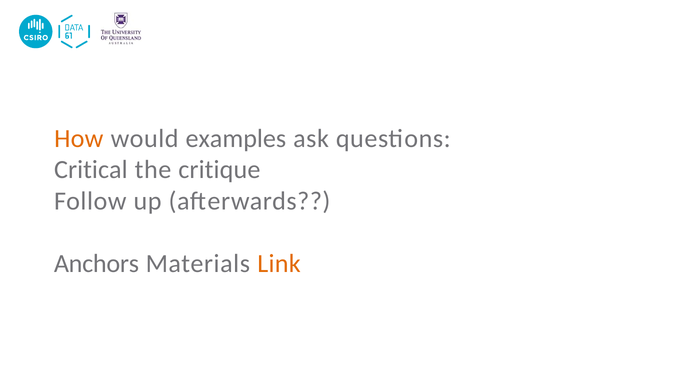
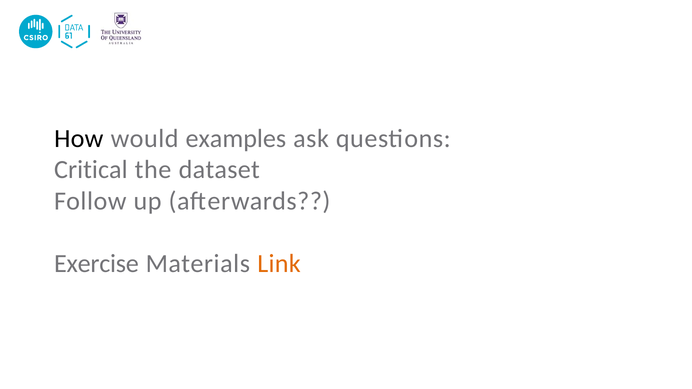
How colour: orange -> black
critique: critique -> dataset
Anchors: Anchors -> Exercise
